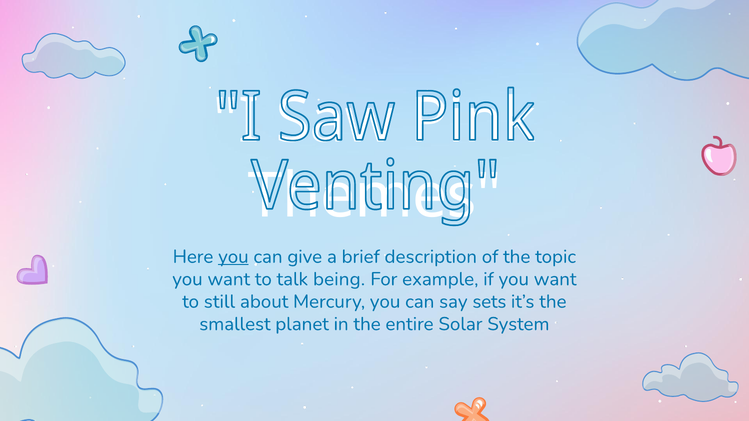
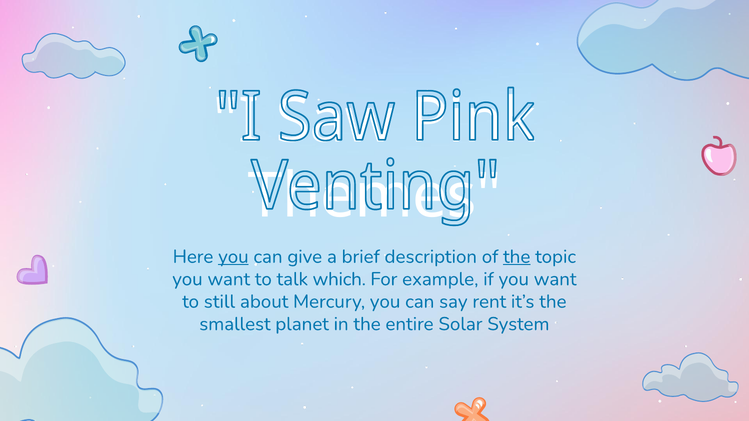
the at (517, 257) underline: none -> present
being: being -> which
sets: sets -> rent
